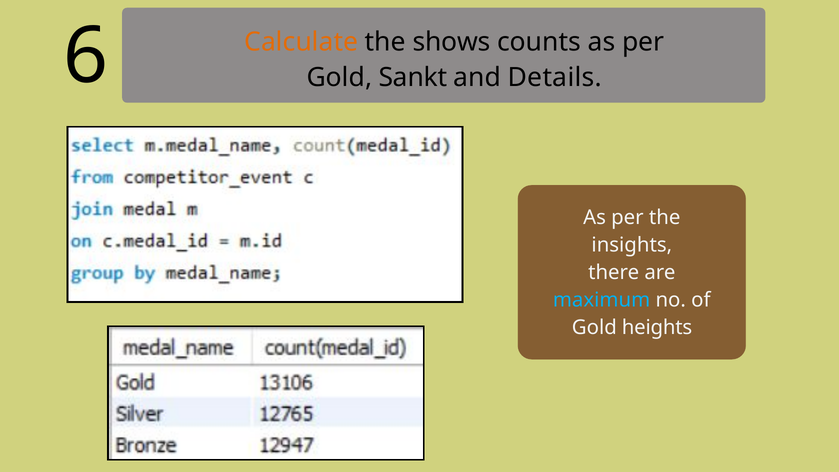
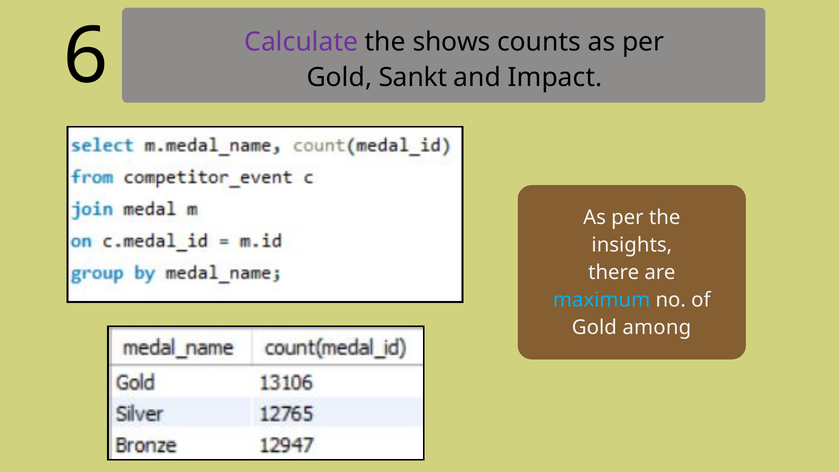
Calculate colour: orange -> purple
Details: Details -> Impact
heights: heights -> among
